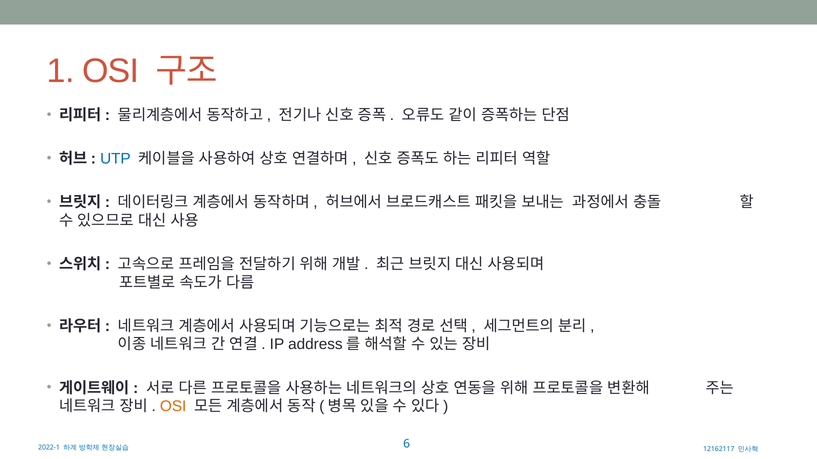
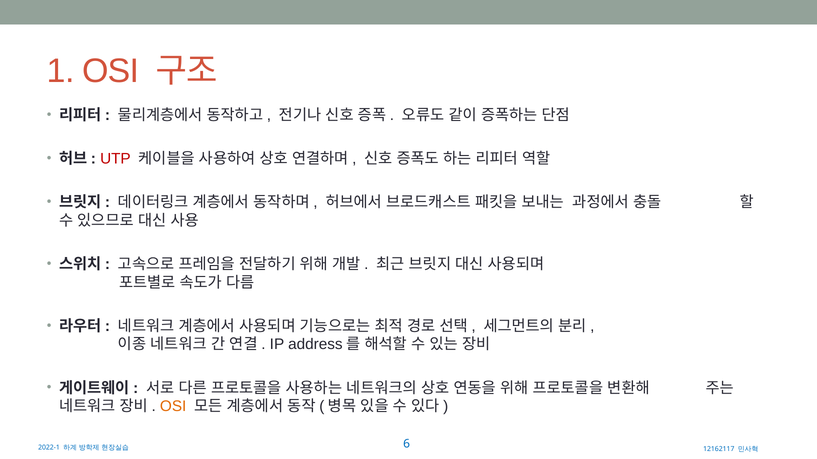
UTP colour: blue -> red
